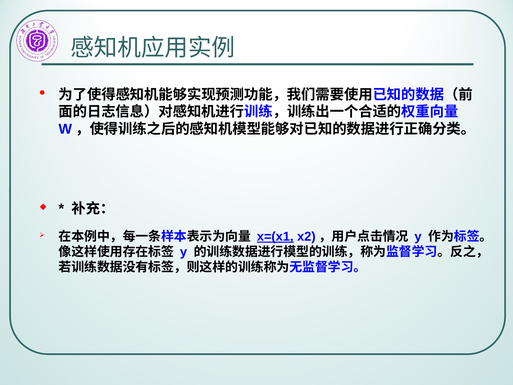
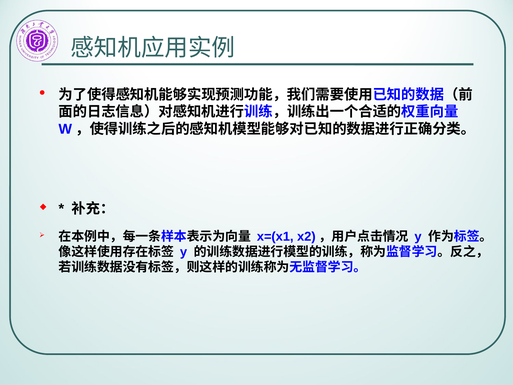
x=(x1 underline: present -> none
